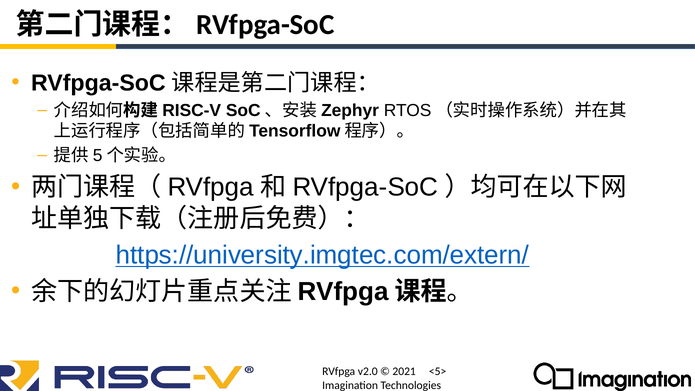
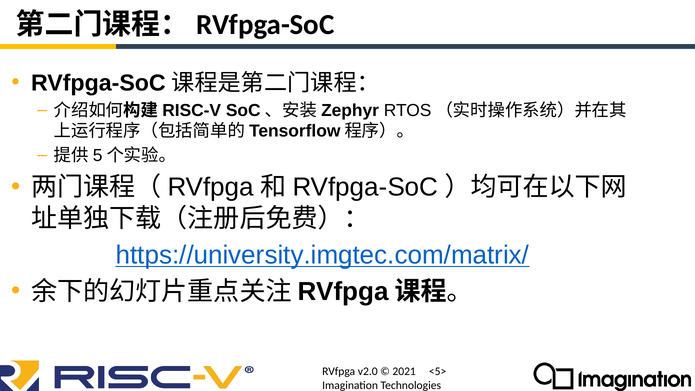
https://university.imgtec.com/extern/: https://university.imgtec.com/extern/ -> https://university.imgtec.com/matrix/
